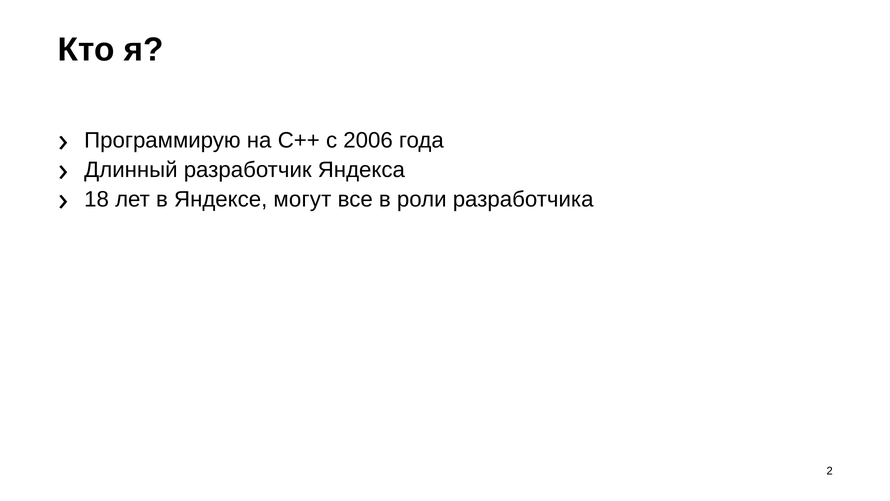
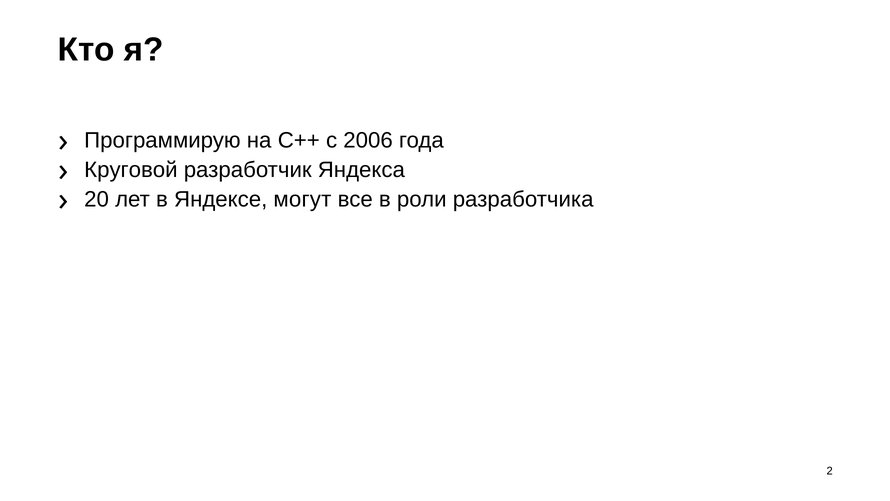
Длинный: Длинный -> Круговой
18: 18 -> 20
